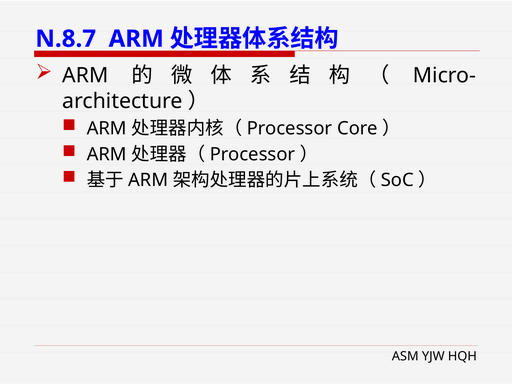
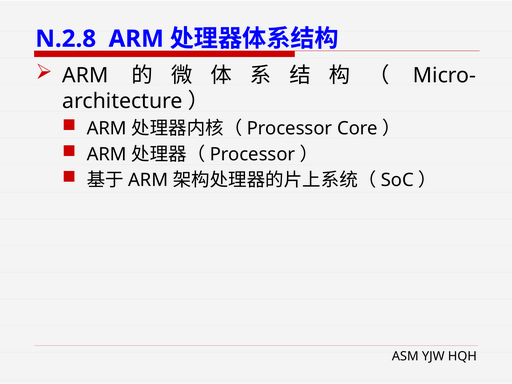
N.8.7: N.8.7 -> N.2.8
